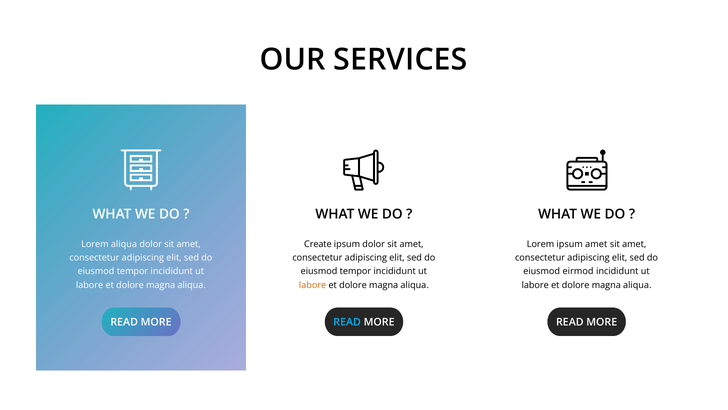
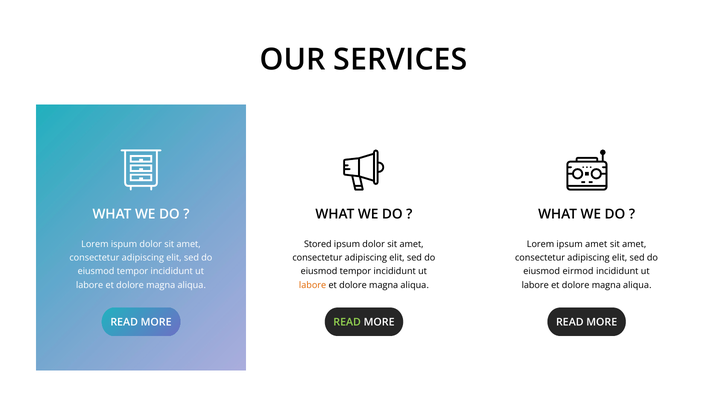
Lorem aliqua: aliqua -> ispum
Create: Create -> Stored
READ at (347, 322) colour: light blue -> light green
